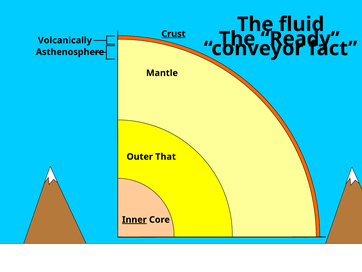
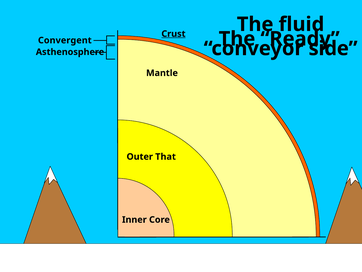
Volcanically: Volcanically -> Convergent
fact: fact -> side
Inner underline: present -> none
